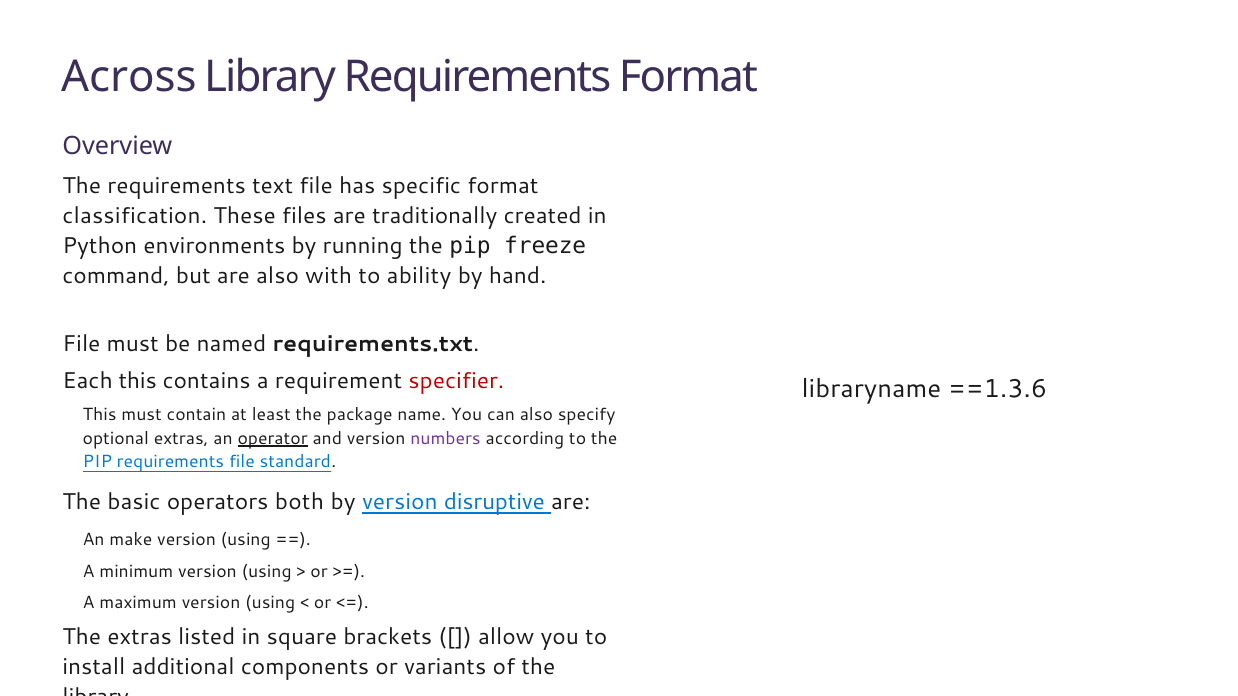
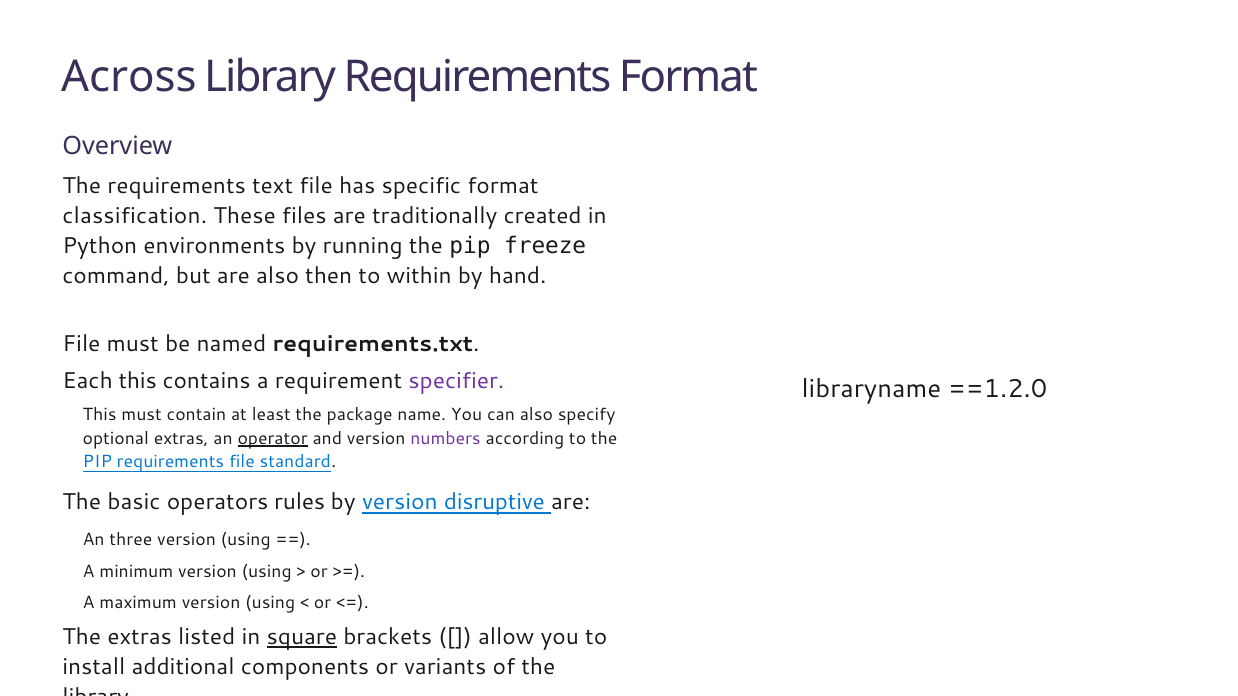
with: with -> then
ability: ability -> within
specifier colour: red -> purple
==1.3.6: ==1.3.6 -> ==1.2.0
both: both -> rules
make: make -> three
square underline: none -> present
